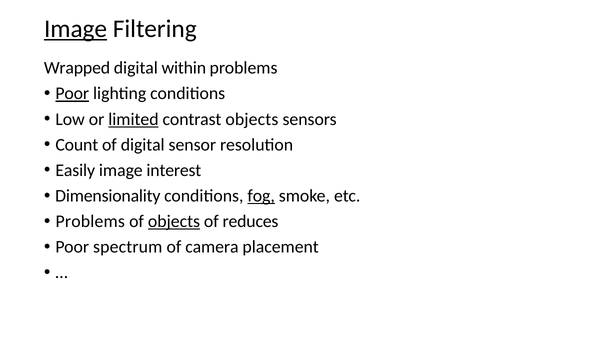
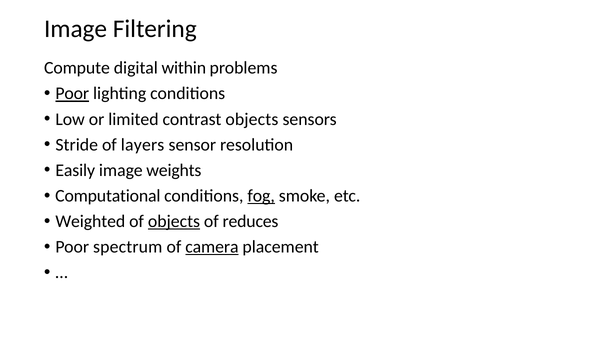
Image at (76, 29) underline: present -> none
Wrapped: Wrapped -> Compute
limited underline: present -> none
Count: Count -> Stride
of digital: digital -> layers
interest: interest -> weights
Dimensionality: Dimensionality -> Computational
Problems at (90, 221): Problems -> Weighted
camera underline: none -> present
